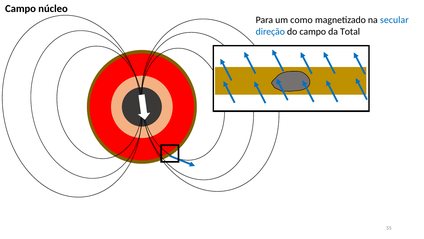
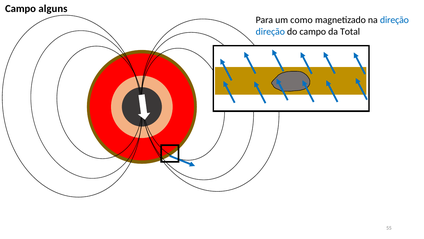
núcleo: núcleo -> alguns
na secular: secular -> direção
